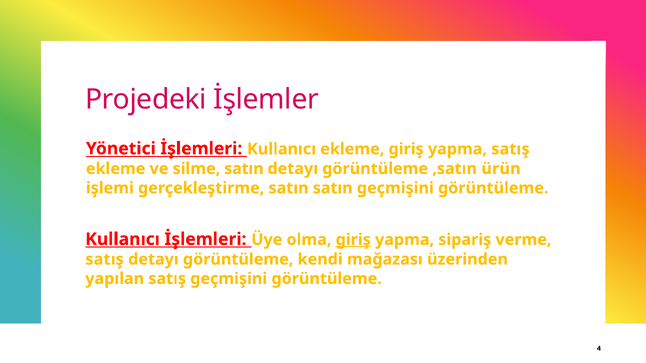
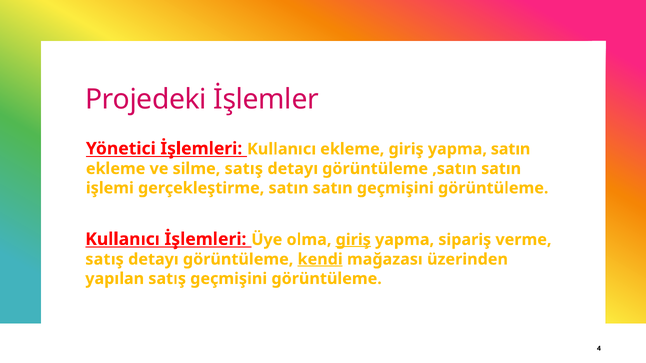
yapma satış: satış -> satın
silme satın: satın -> satış
,satın ürün: ürün -> satın
kendi underline: none -> present
